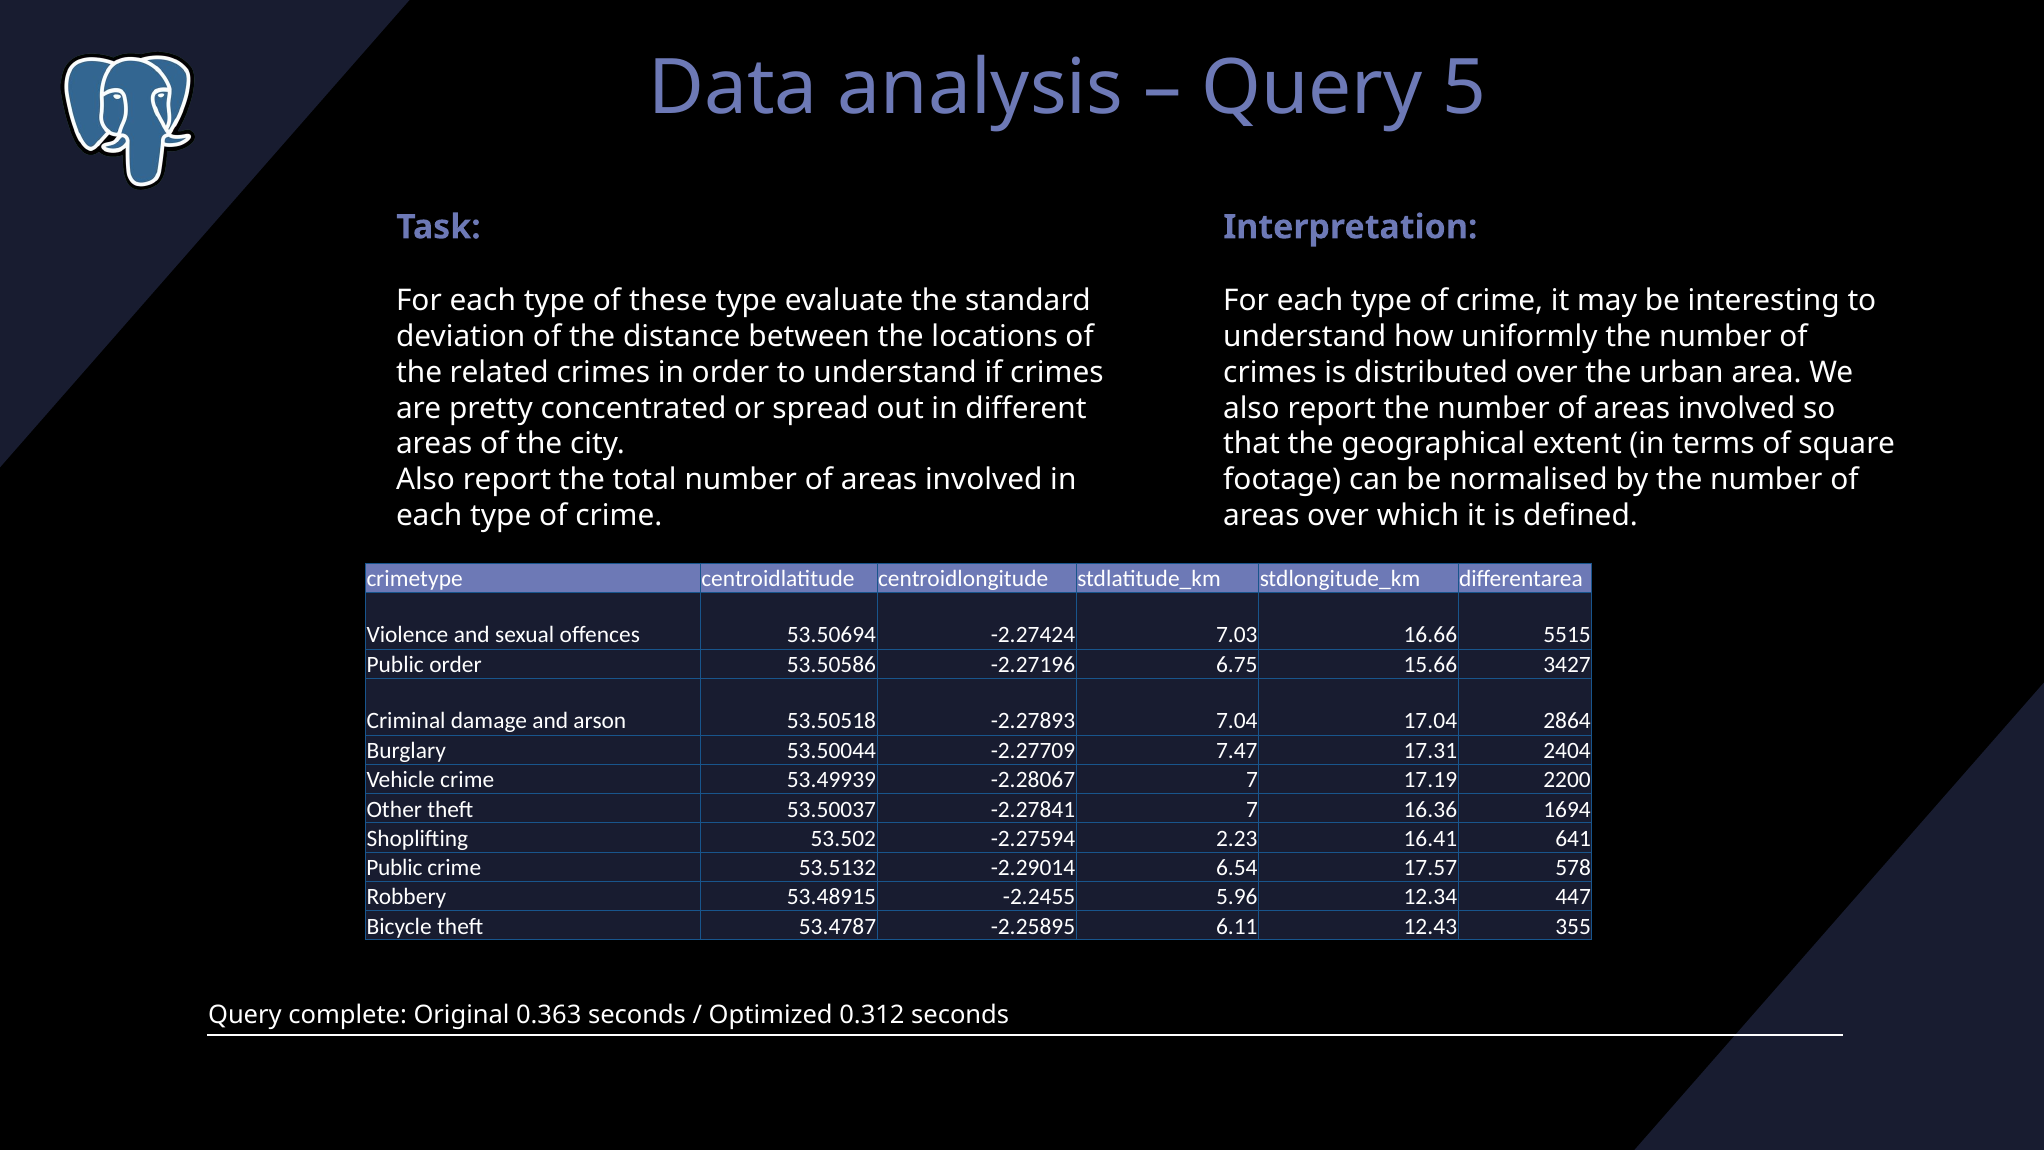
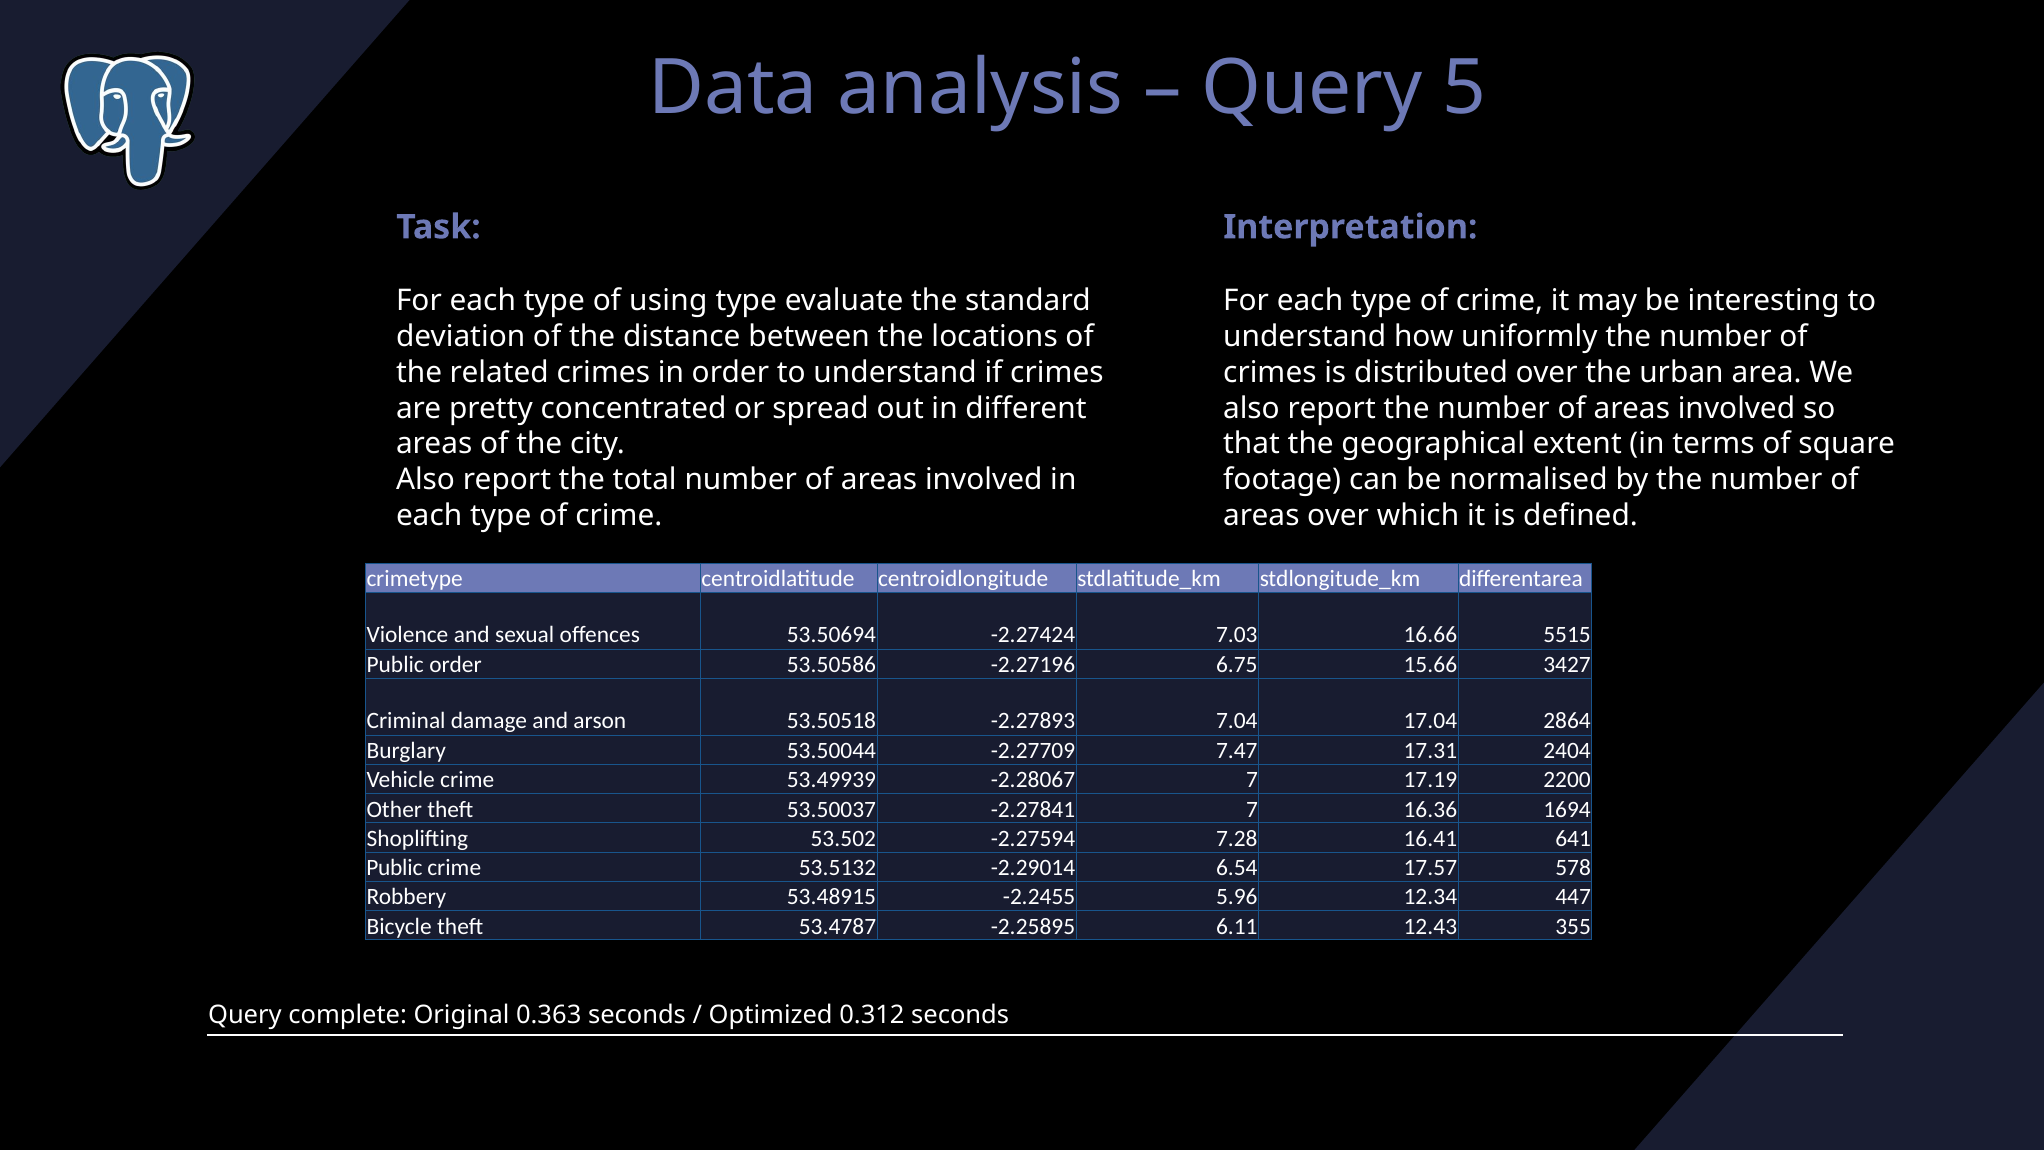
these: these -> using
2.23: 2.23 -> 7.28
